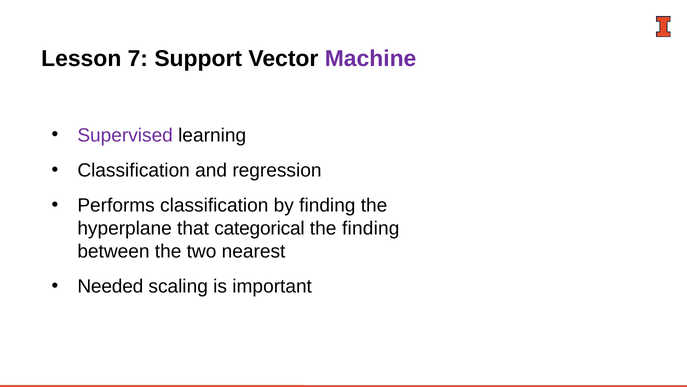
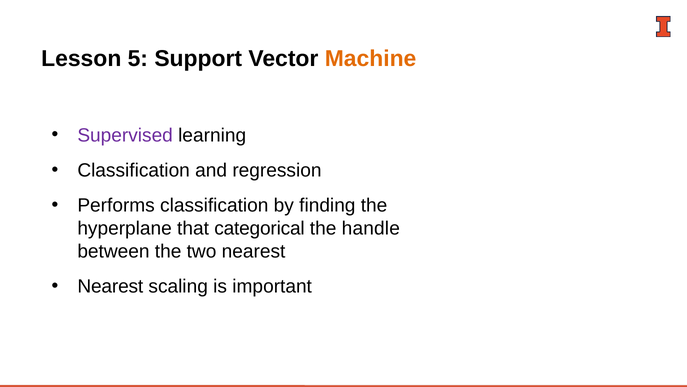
7: 7 -> 5
Machine colour: purple -> orange
the finding: finding -> handle
Needed at (110, 286): Needed -> Nearest
